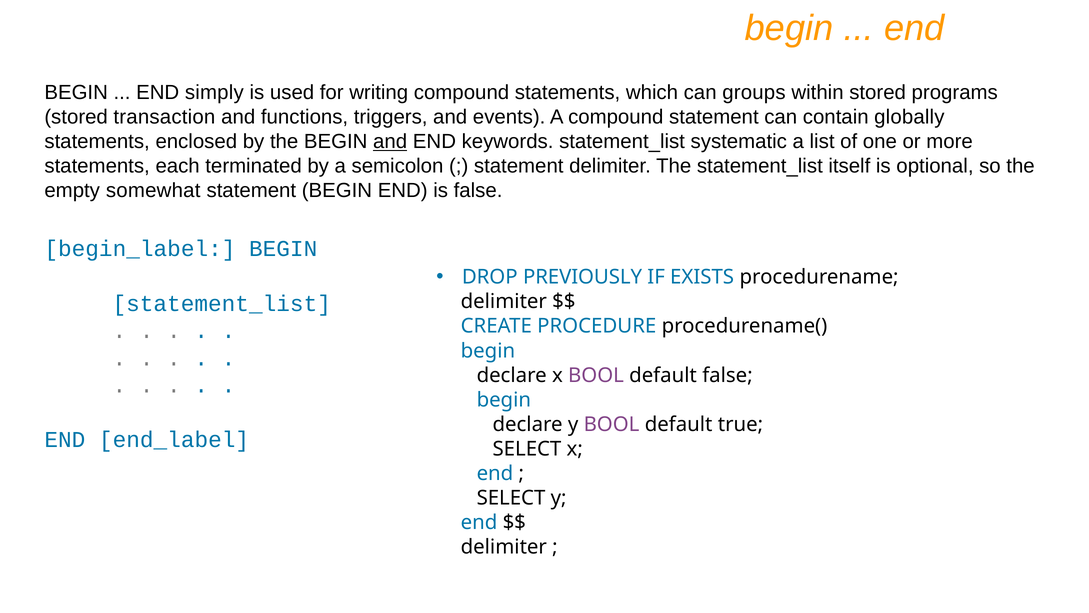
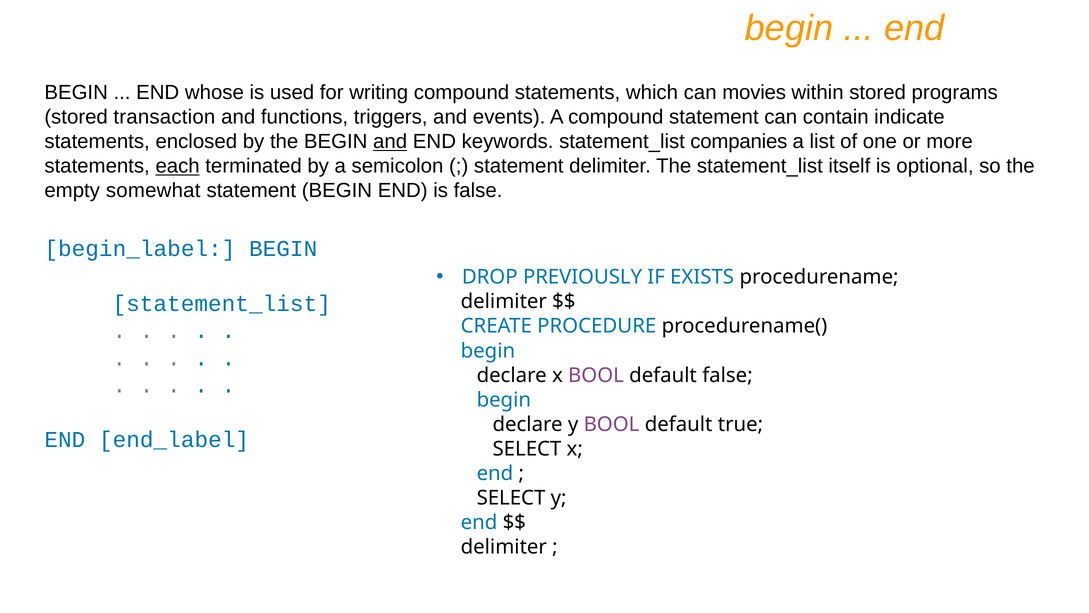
simply: simply -> whose
groups: groups -> movies
globally: globally -> indicate
systematic: systematic -> companies
each underline: none -> present
